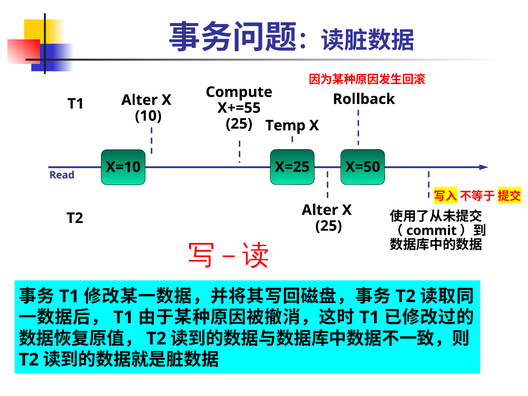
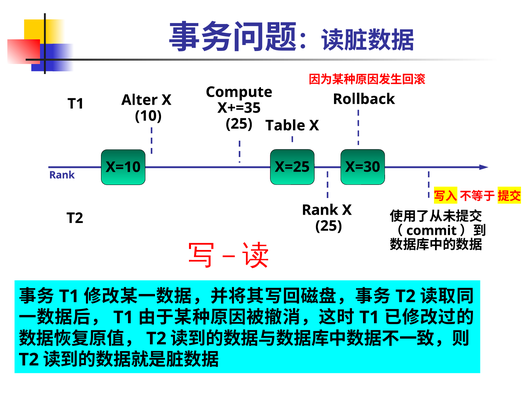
X+=55: X+=55 -> X+=35
Temp: Temp -> Table
X=50: X=50 -> X=30
Read at (62, 175): Read -> Rank
Alter at (320, 210): Alter -> Rank
